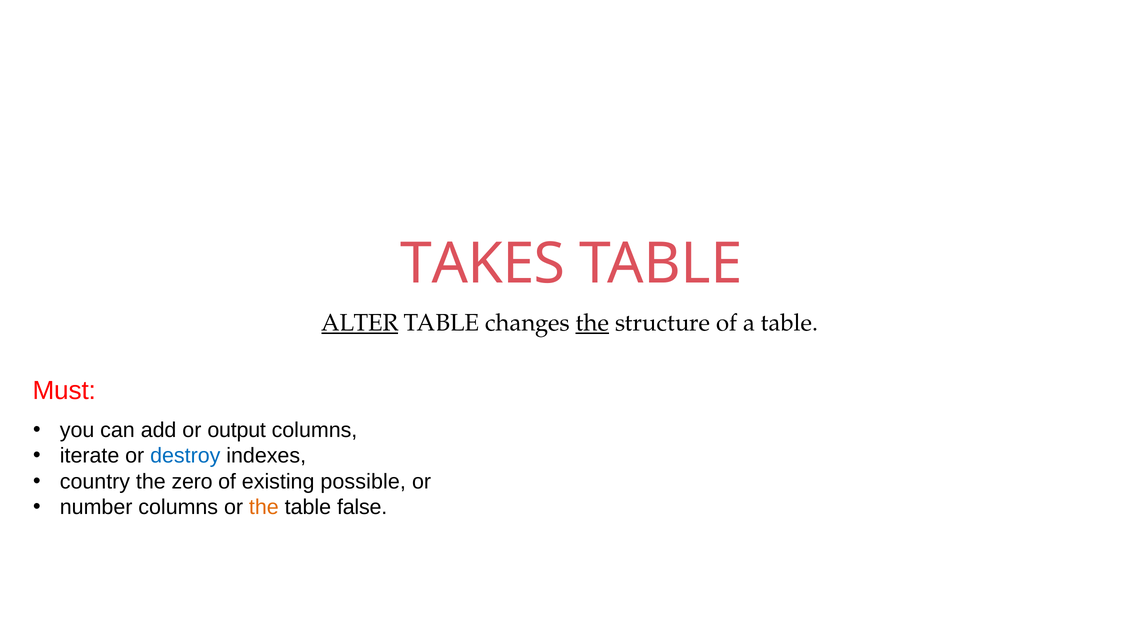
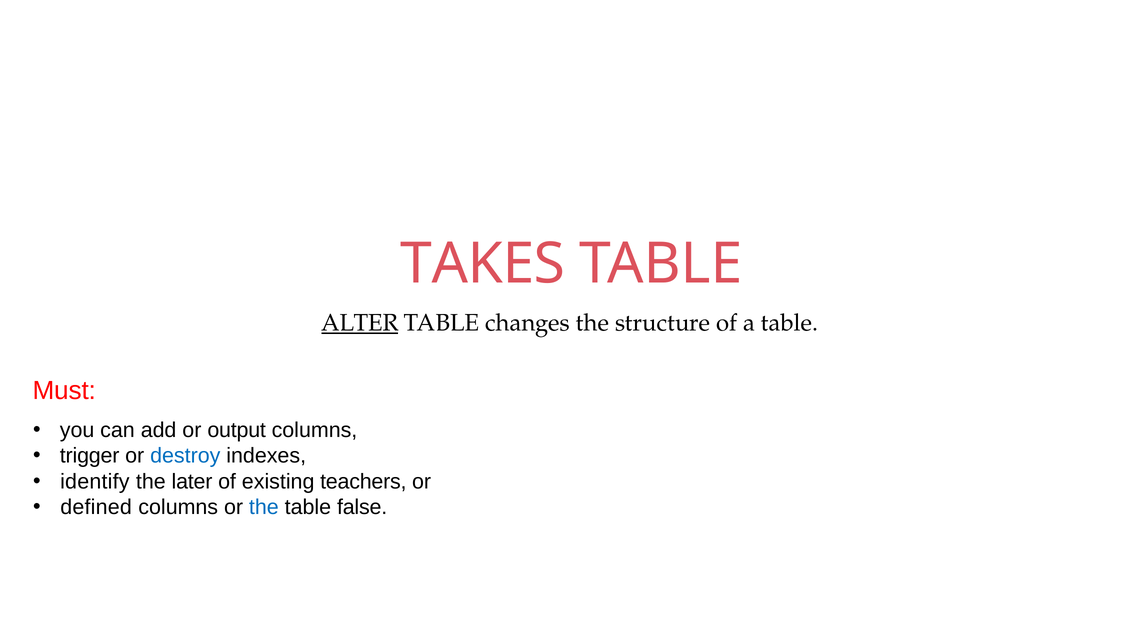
the at (592, 323) underline: present -> none
iterate: iterate -> trigger
country: country -> identify
zero: zero -> later
possible: possible -> teachers
number: number -> defined
the at (264, 507) colour: orange -> blue
